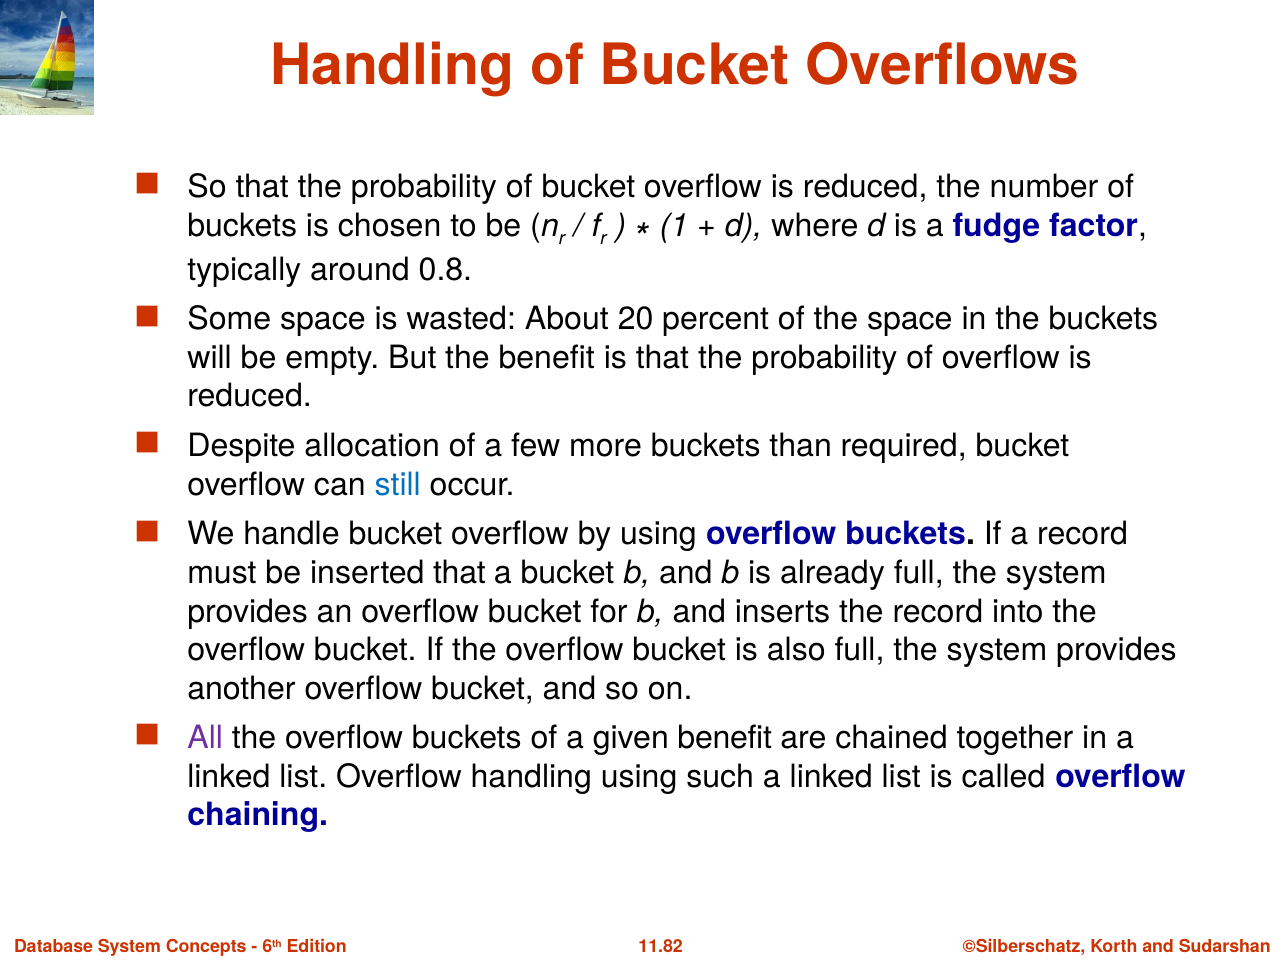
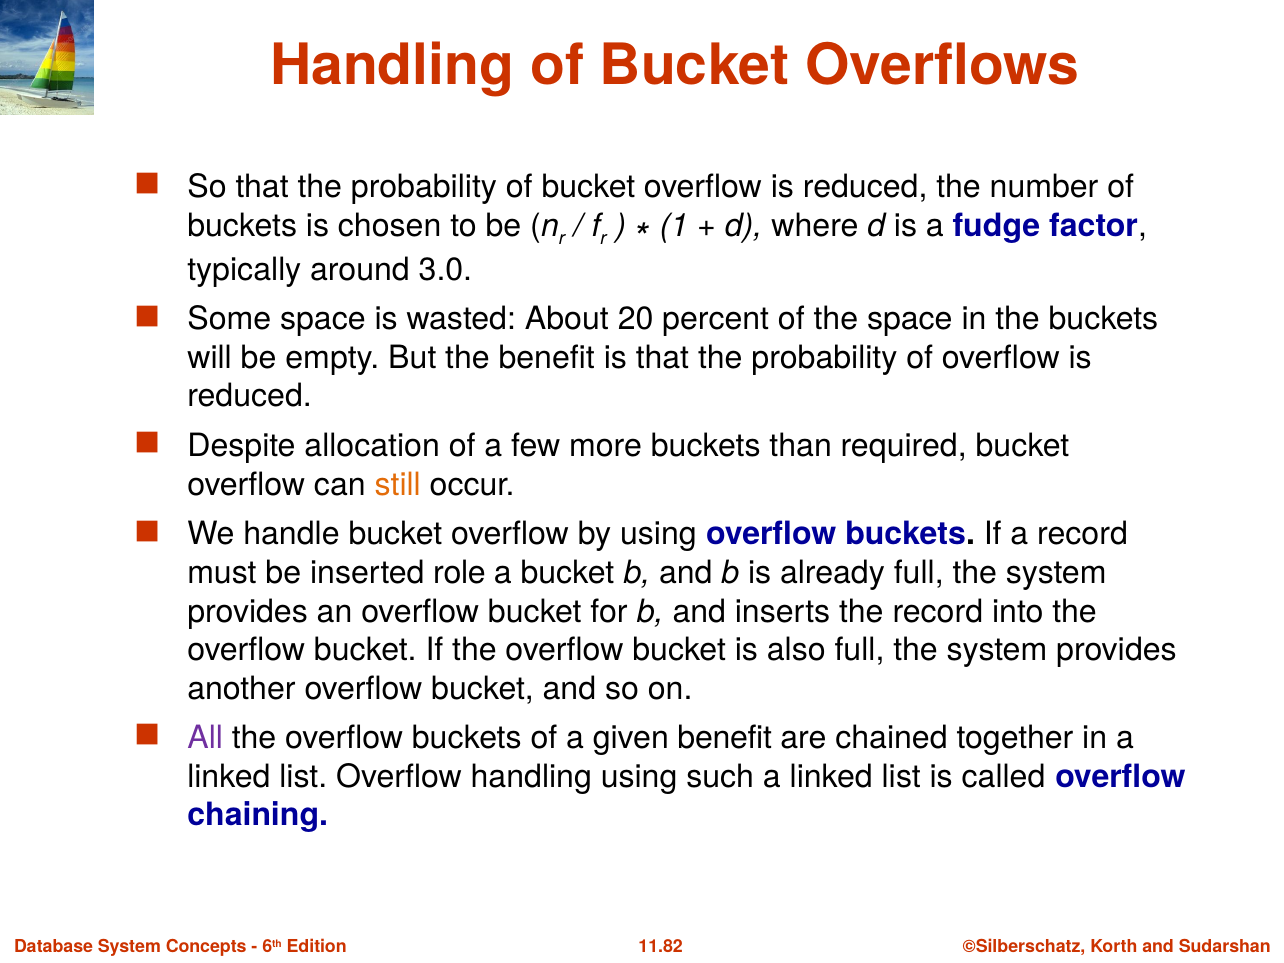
0.8: 0.8 -> 3.0
still colour: blue -> orange
inserted that: that -> role
